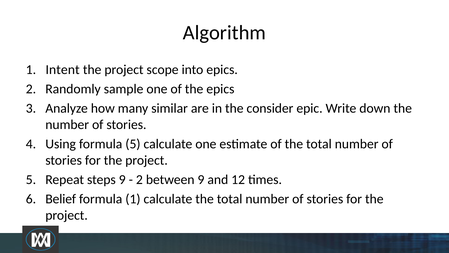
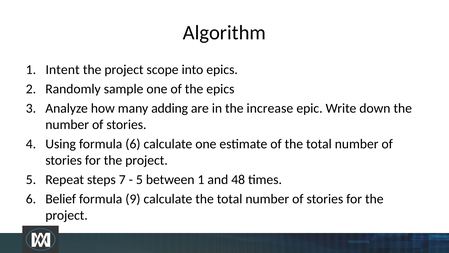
similar: similar -> adding
consider: consider -> increase
formula 5: 5 -> 6
steps 9: 9 -> 7
2 at (139, 179): 2 -> 5
between 9: 9 -> 1
12: 12 -> 48
formula 1: 1 -> 9
